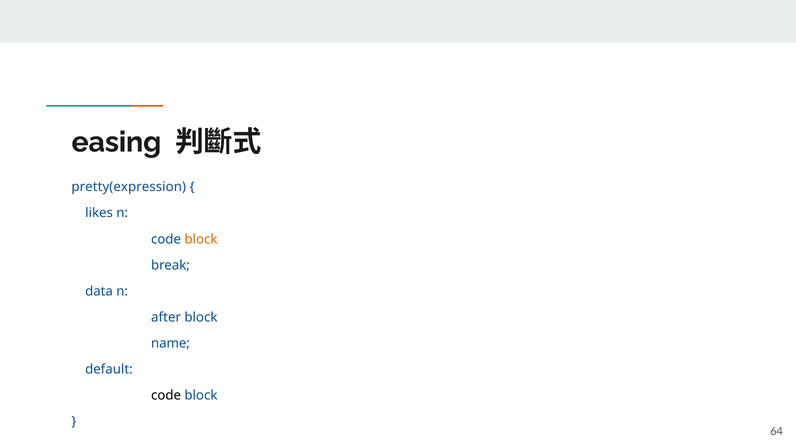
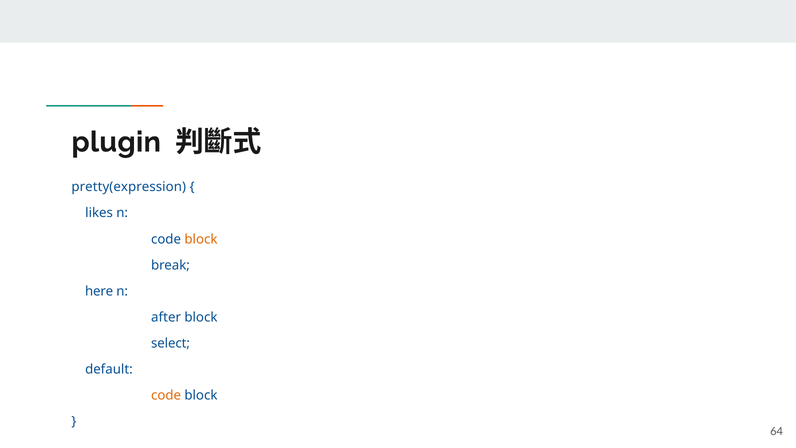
easing: easing -> plugin
data: data -> here
name: name -> select
code at (166, 395) colour: black -> orange
